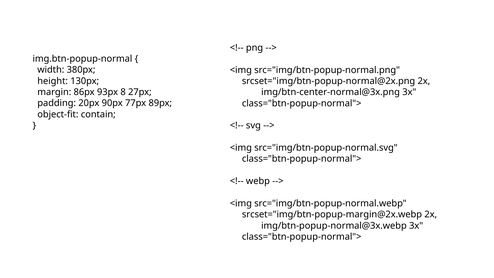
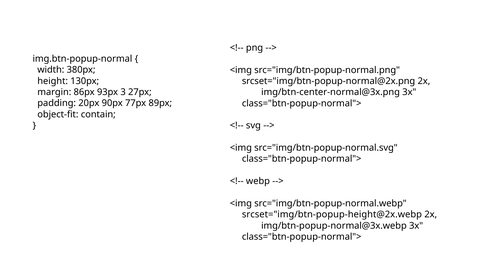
8: 8 -> 3
srcset="img/btn-popup-margin@2x.webp: srcset="img/btn-popup-margin@2x.webp -> srcset="img/btn-popup-height@2x.webp
